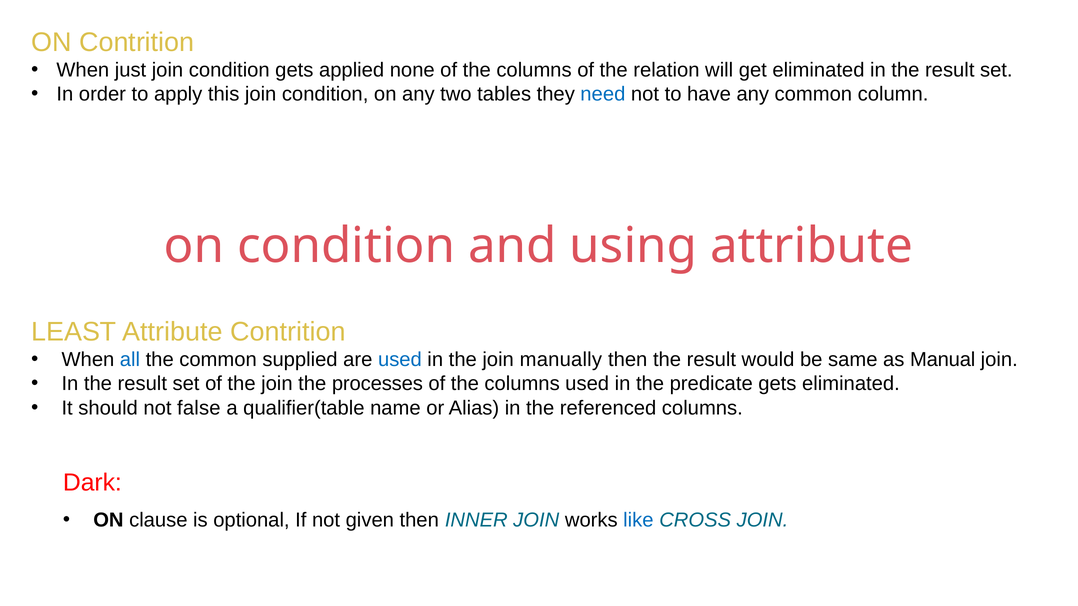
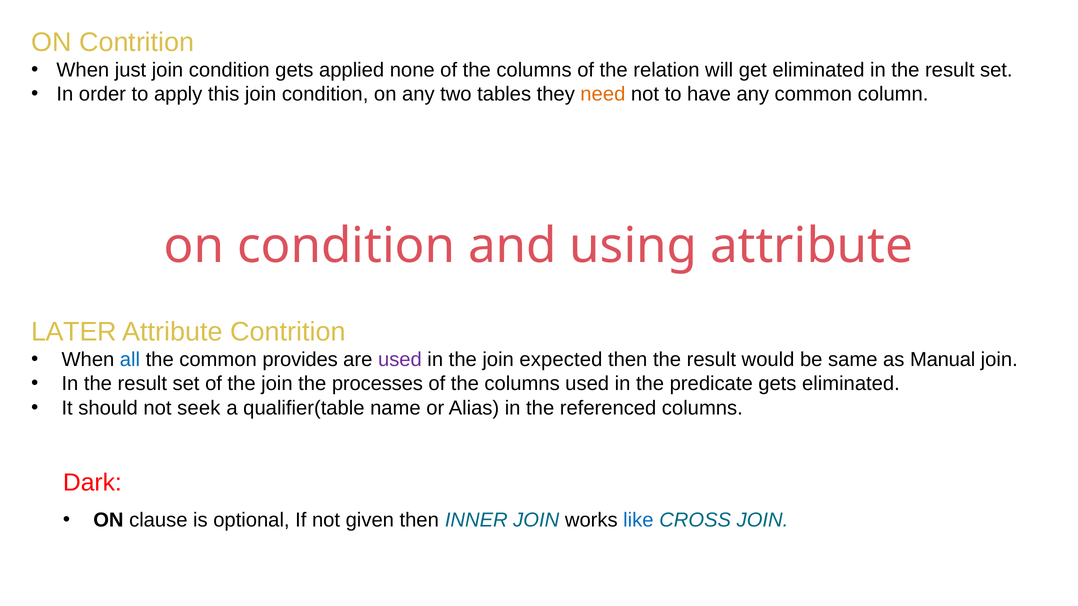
need colour: blue -> orange
LEAST: LEAST -> LATER
supplied: supplied -> provides
used at (400, 360) colour: blue -> purple
manually: manually -> expected
false: false -> seek
